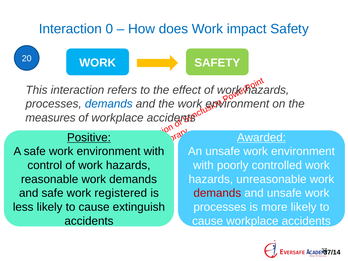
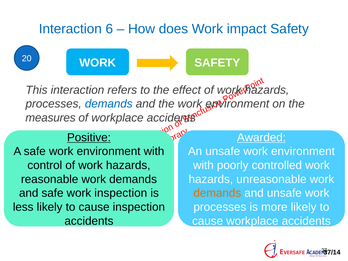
0: 0 -> 6
work registered: registered -> inspection
demands at (217, 193) colour: red -> orange
cause extinguish: extinguish -> inspection
